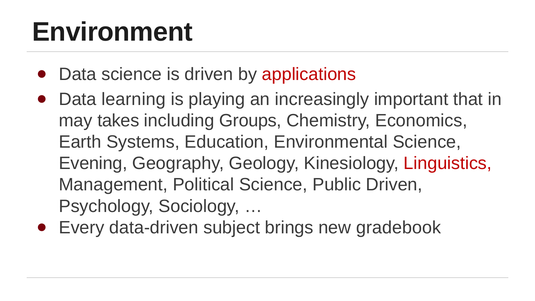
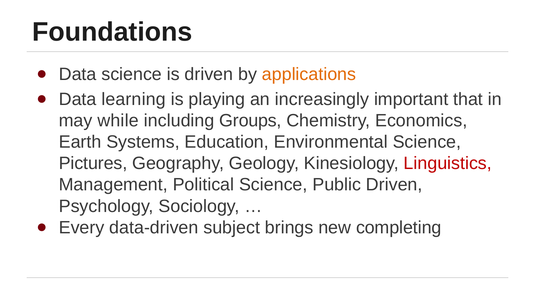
Environment: Environment -> Foundations
applications colour: red -> orange
takes: takes -> while
Evening: Evening -> Pictures
gradebook: gradebook -> completing
